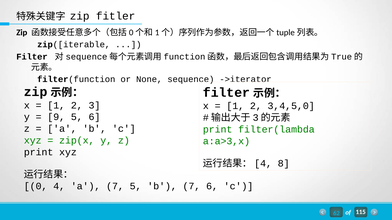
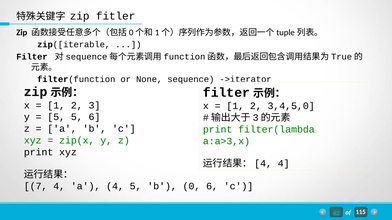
9 at (56, 117): 9 -> 5
8 at (284, 164): 8 -> 4
0: 0 -> 7
a 7: 7 -> 4
b 7: 7 -> 0
